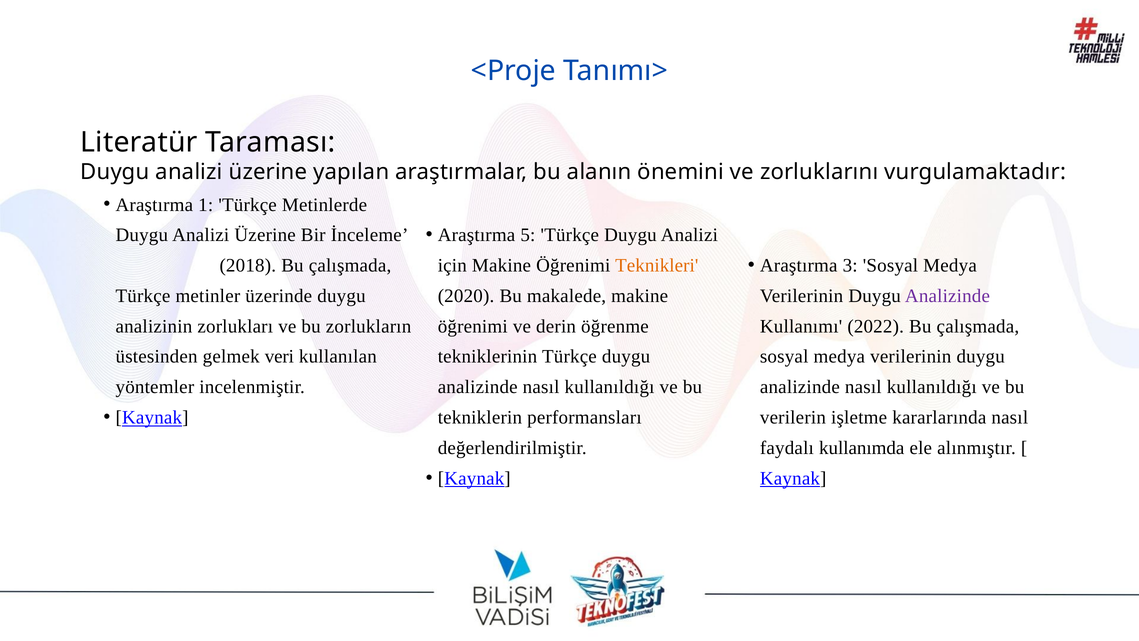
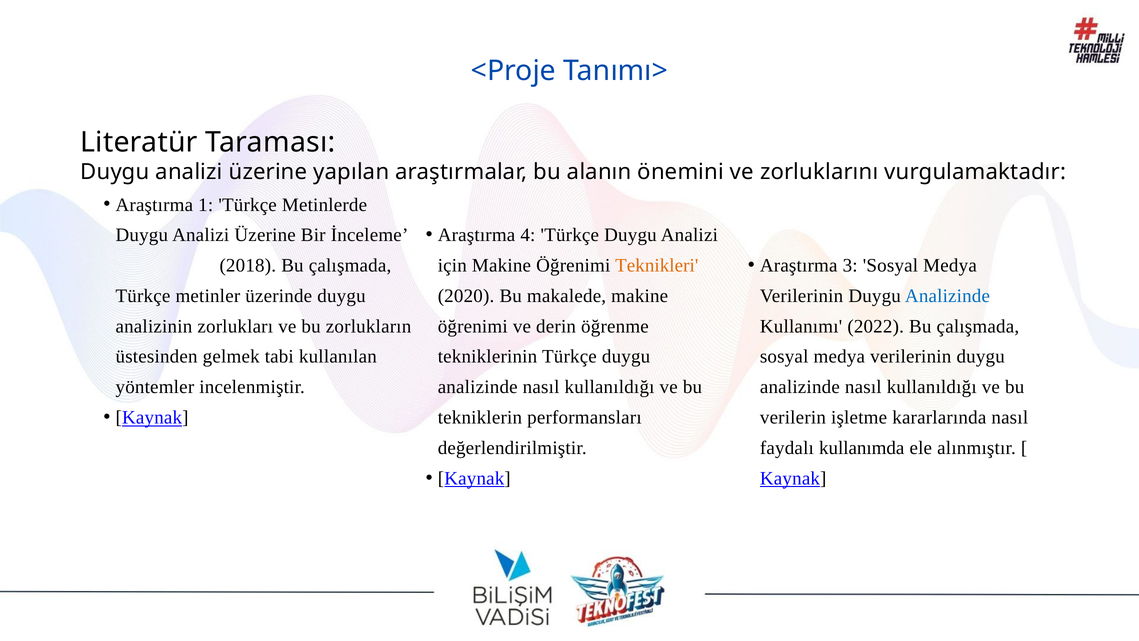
5: 5 -> 4
Analizinde at (947, 296) colour: purple -> blue
veri: veri -> tabi
